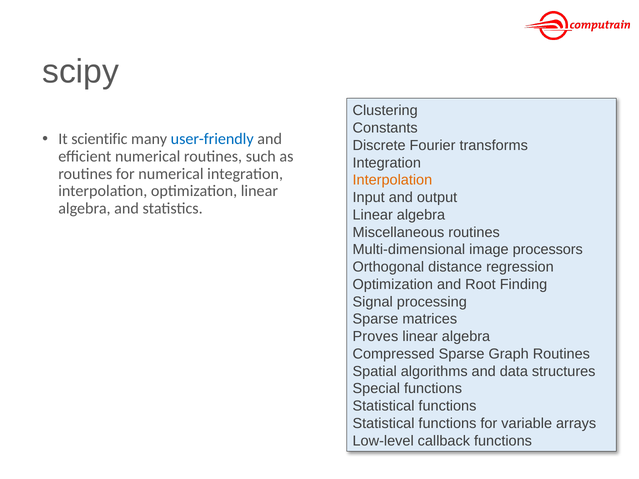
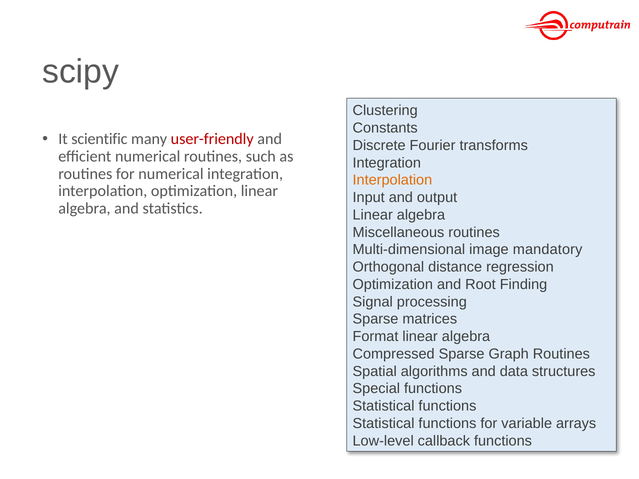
user-friendly colour: blue -> red
processors: processors -> mandatory
Proves: Proves -> Format
